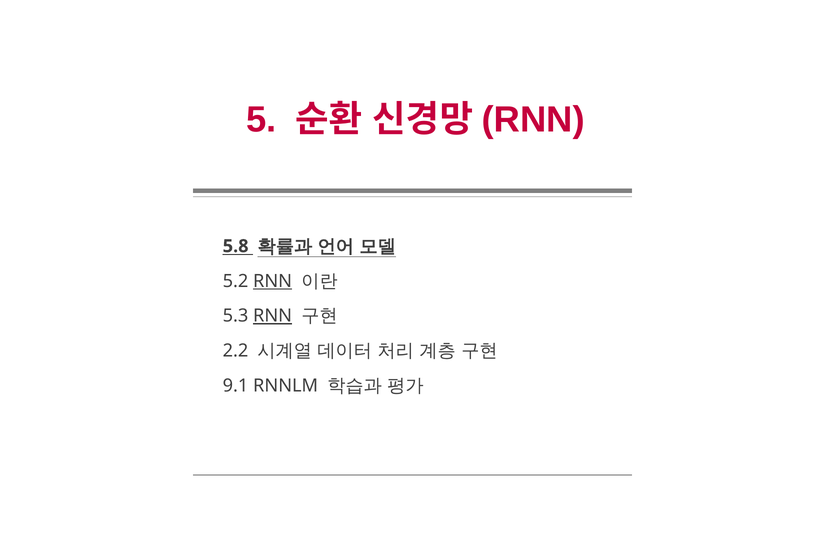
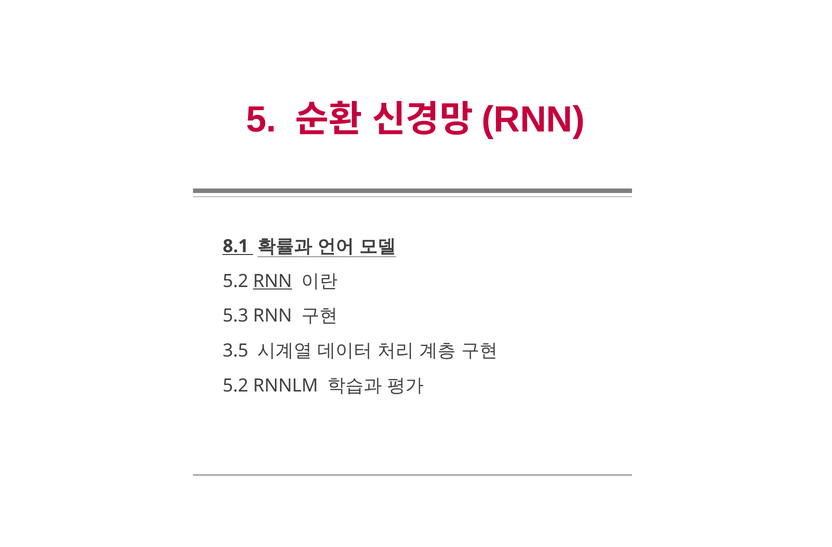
5.8: 5.8 -> 8.1
RNN at (273, 316) underline: present -> none
2.2: 2.2 -> 3.5
9.1 at (236, 385): 9.1 -> 5.2
